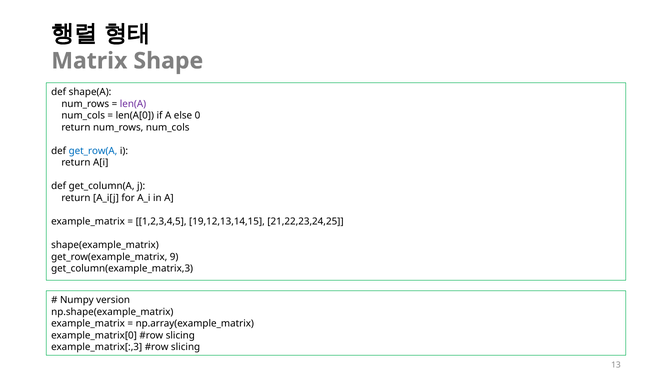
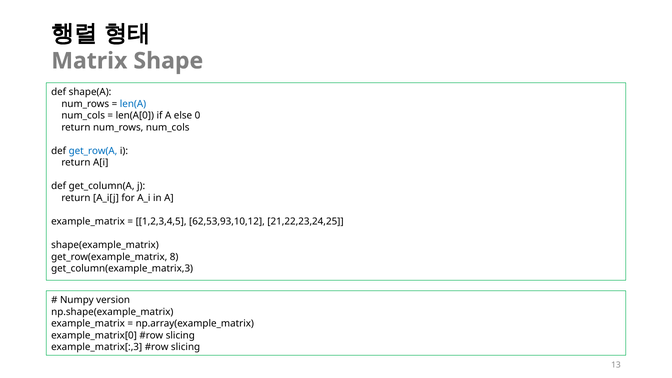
len(A colour: purple -> blue
19,12,13,14,15: 19,12,13,14,15 -> 62,53,93,10,12
9: 9 -> 8
